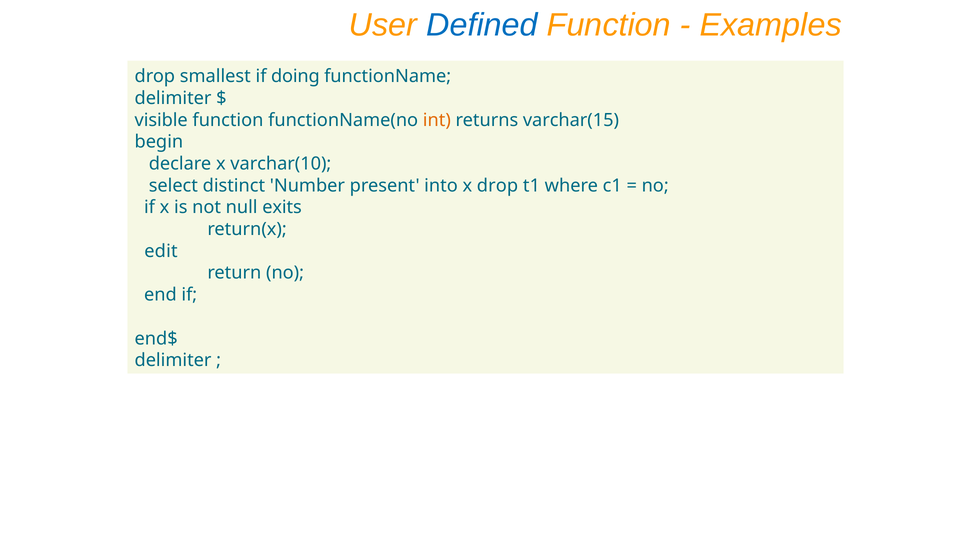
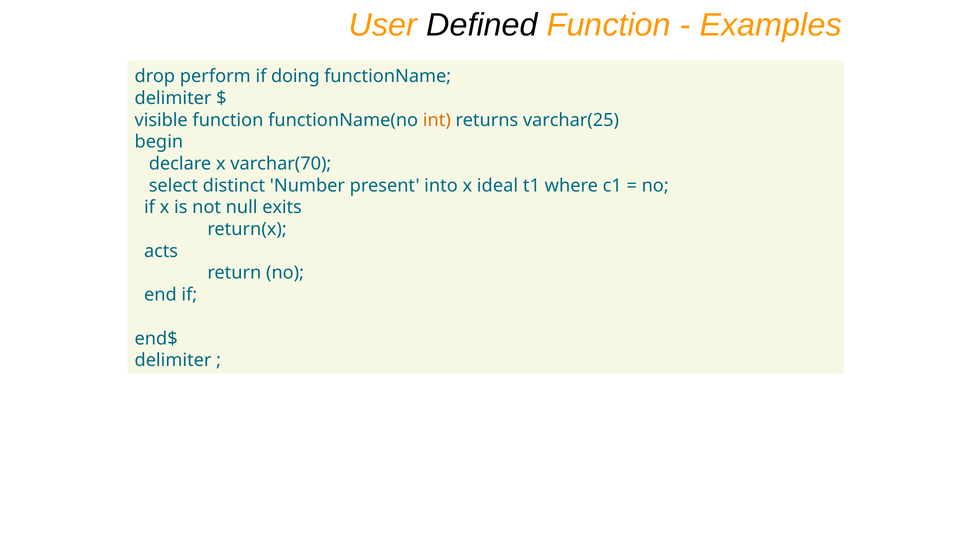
Defined colour: blue -> black
smallest: smallest -> perform
varchar(15: varchar(15 -> varchar(25
varchar(10: varchar(10 -> varchar(70
x drop: drop -> ideal
edit: edit -> acts
